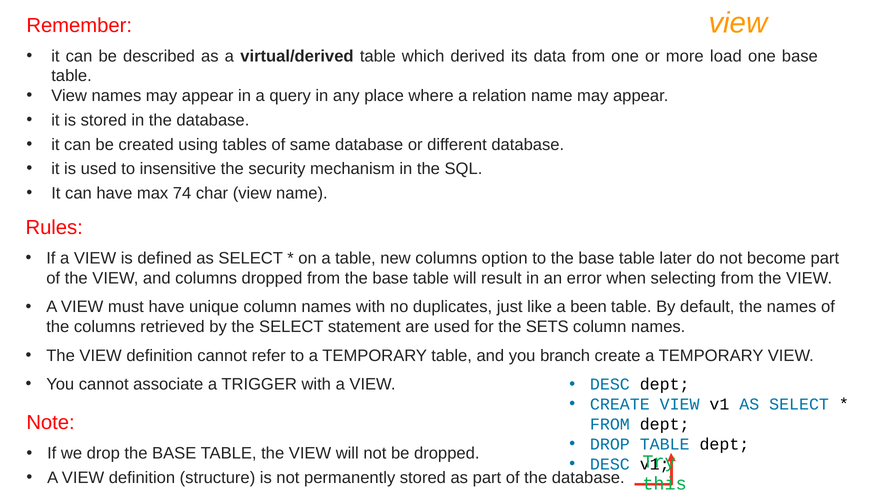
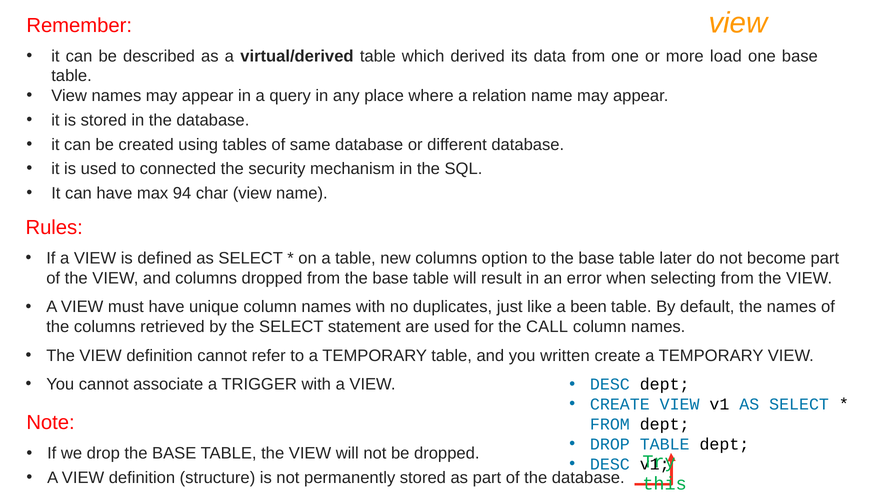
insensitive: insensitive -> connected
74: 74 -> 94
SETS: SETS -> CALL
branch: branch -> written
